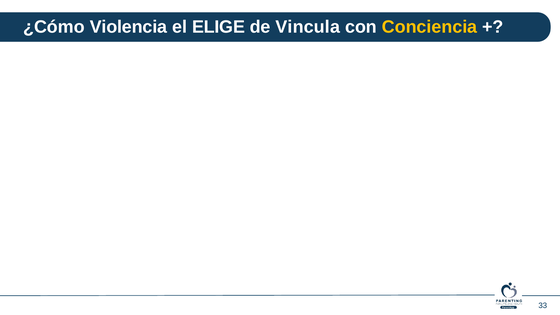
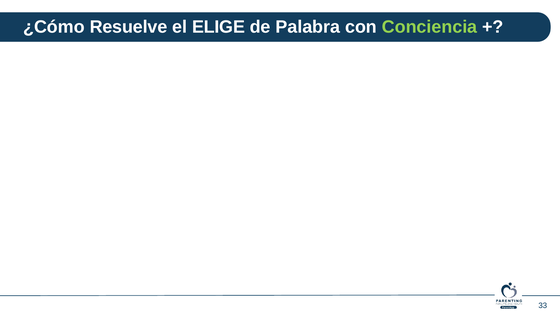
Violencia: Violencia -> Resuelve
Vincula: Vincula -> Palabra
Conciencia colour: yellow -> light green
